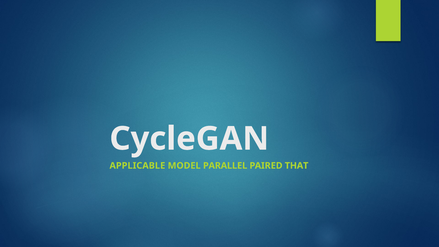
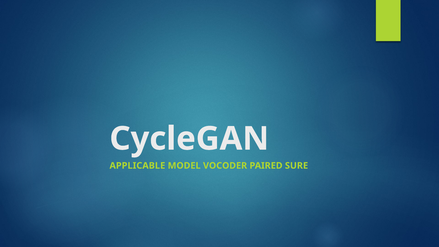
PARALLEL: PARALLEL -> VOCODER
THAT: THAT -> SURE
